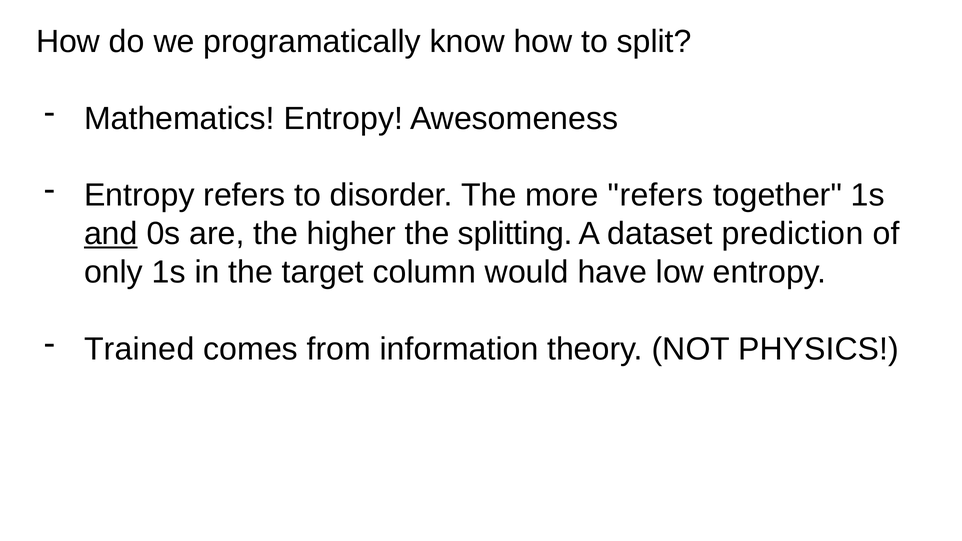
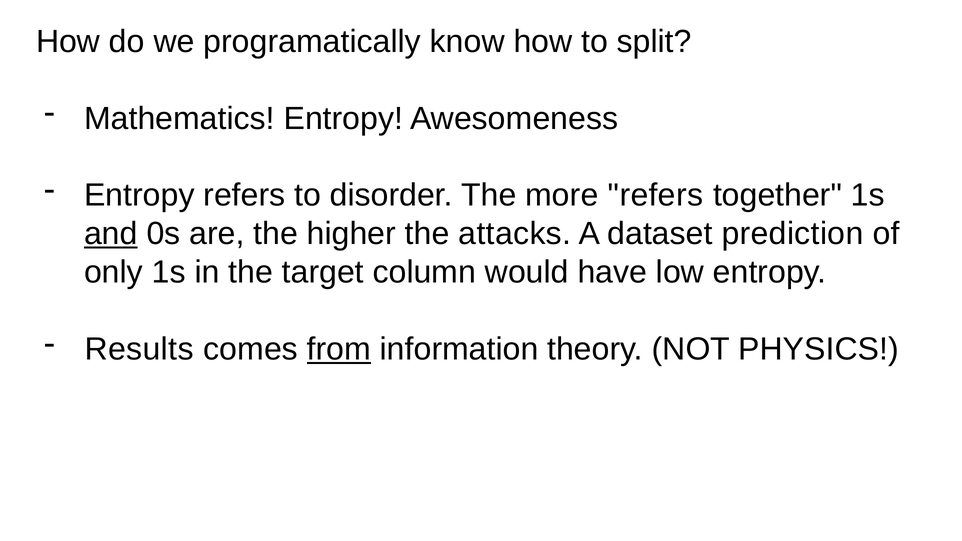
splitting: splitting -> attacks
Trained: Trained -> Results
from underline: none -> present
